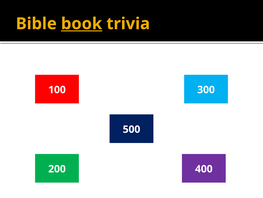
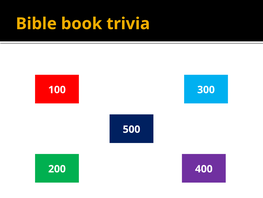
book underline: present -> none
